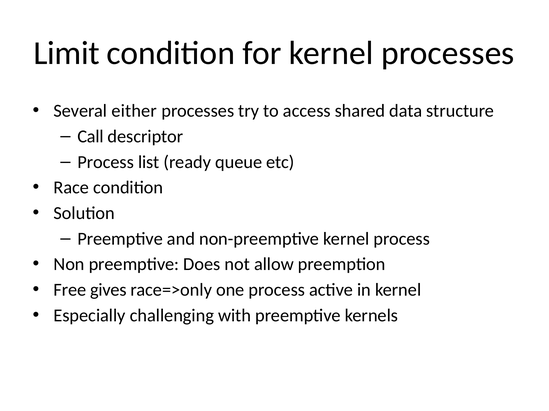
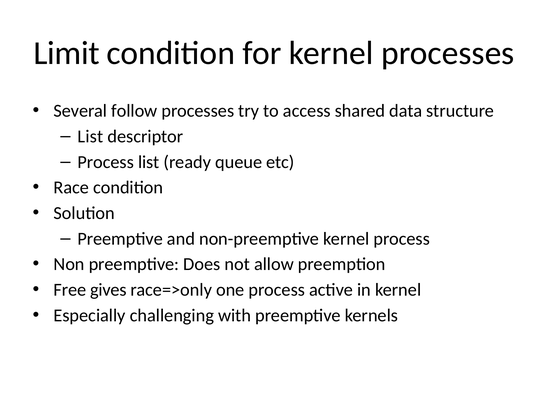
either: either -> follow
Call at (91, 137): Call -> List
